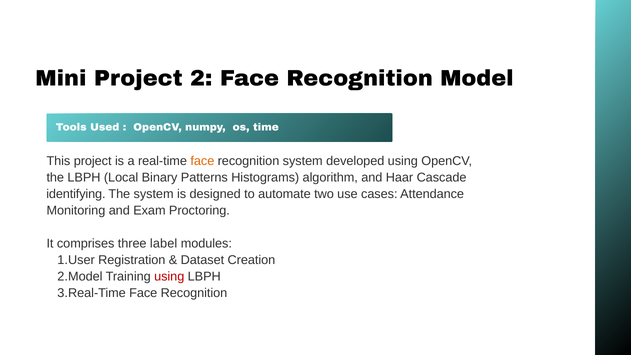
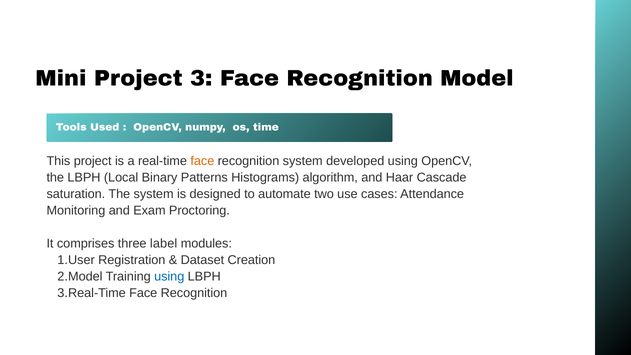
2: 2 -> 3
identifying: identifying -> saturation
using at (169, 277) colour: red -> blue
